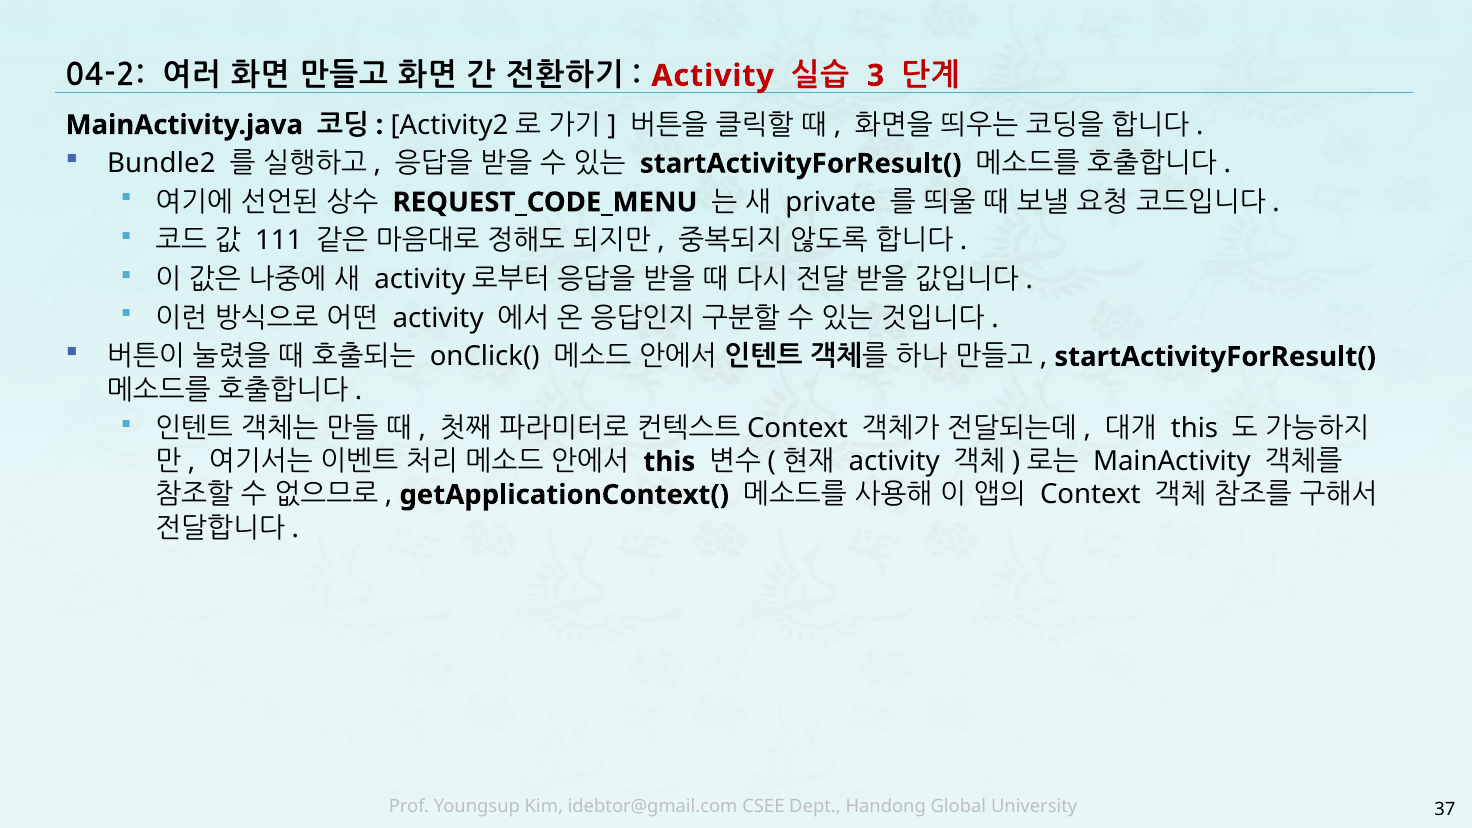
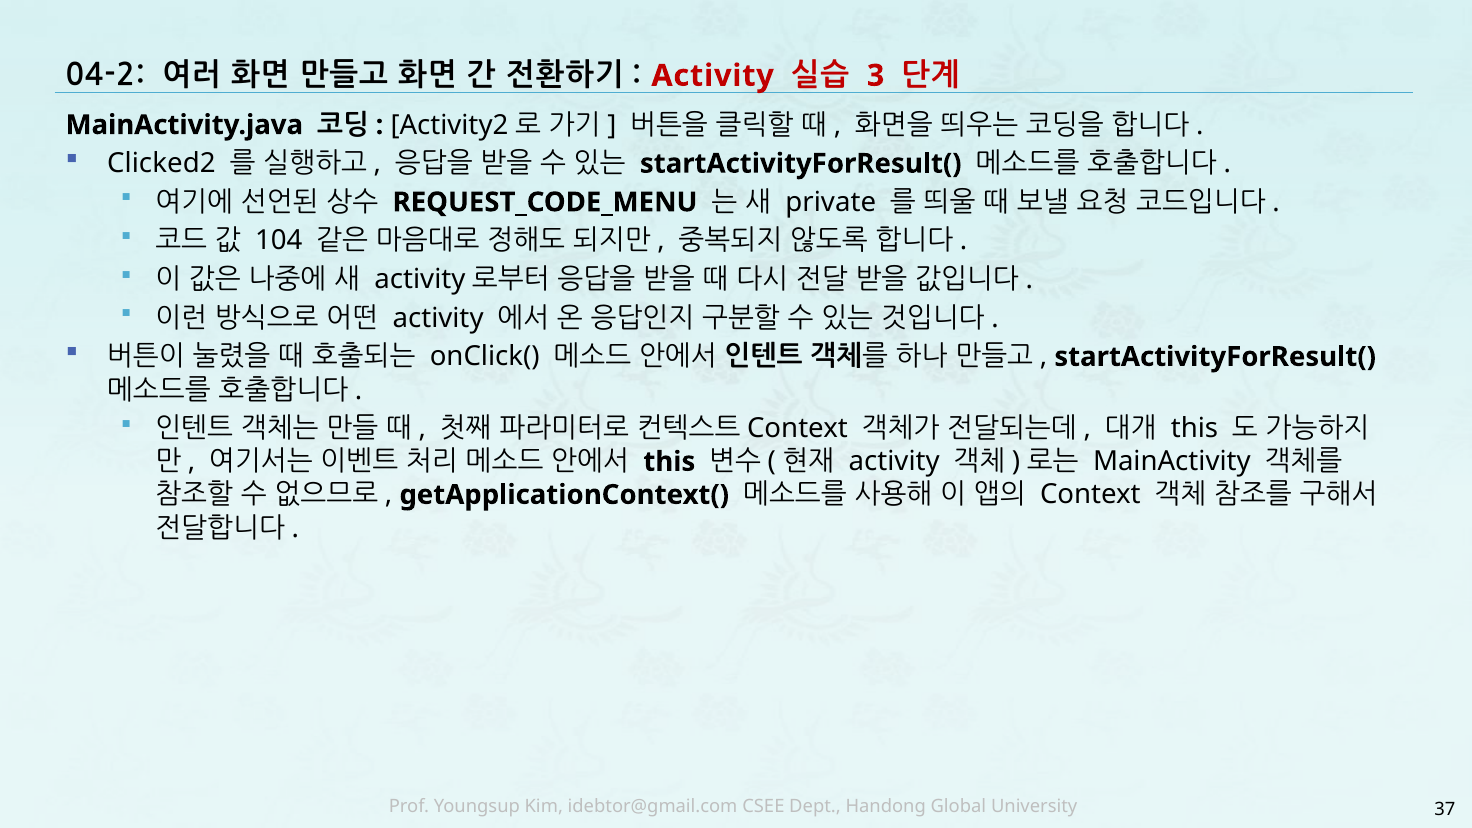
Bundle2: Bundle2 -> Clicked2
111: 111 -> 104
